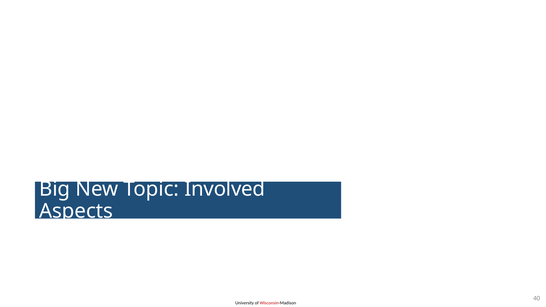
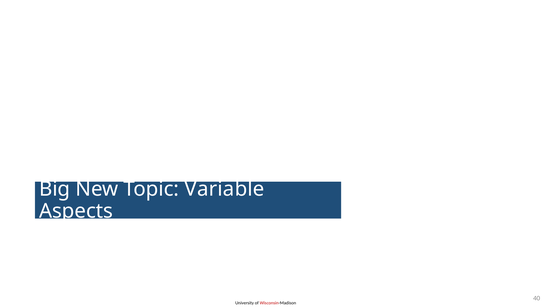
Involved: Involved -> Variable
